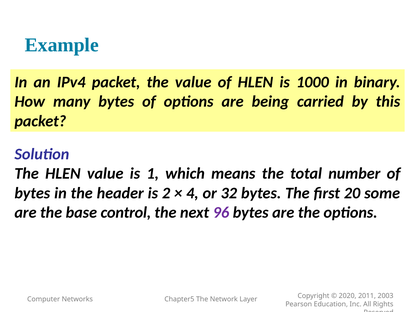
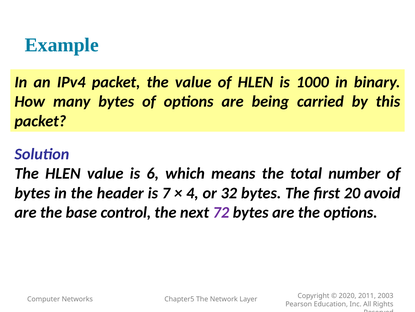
1: 1 -> 6
2: 2 -> 7
some: some -> avoid
96: 96 -> 72
